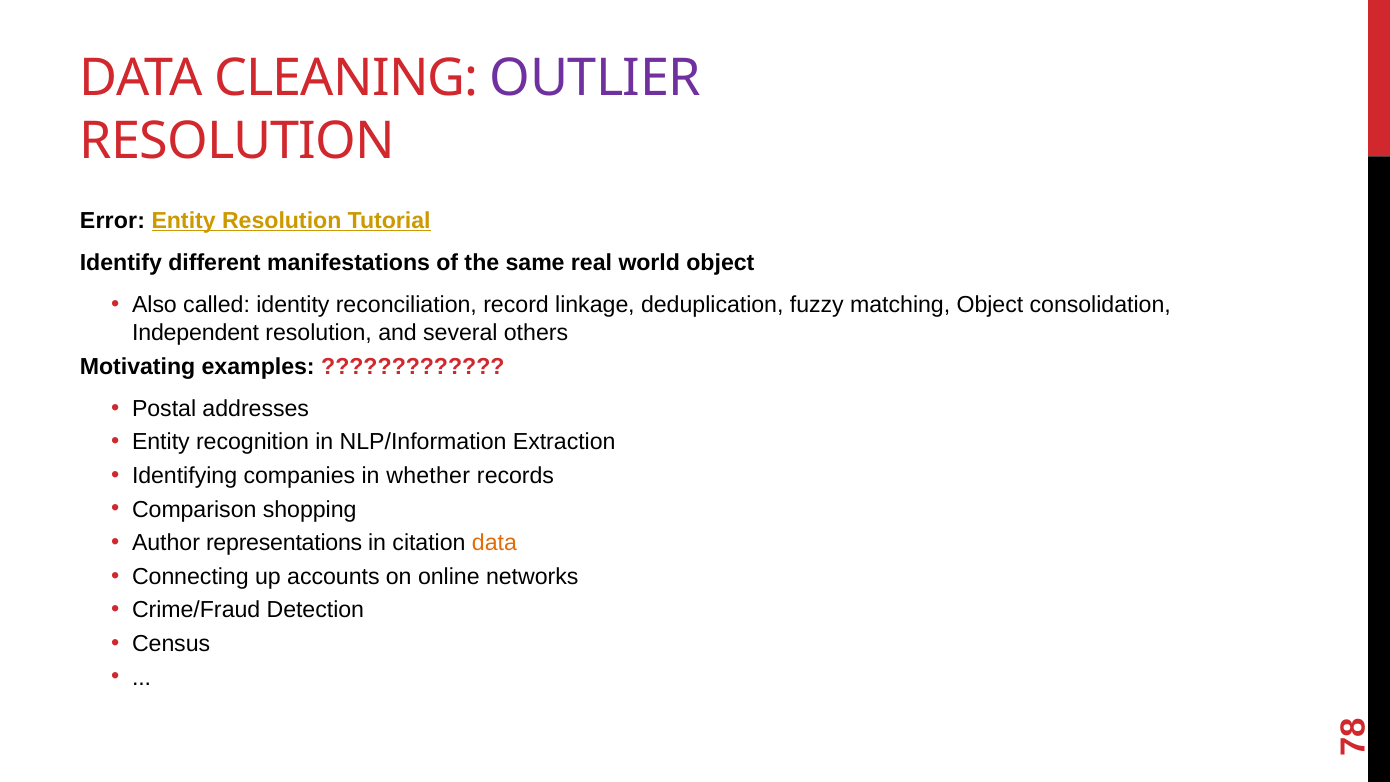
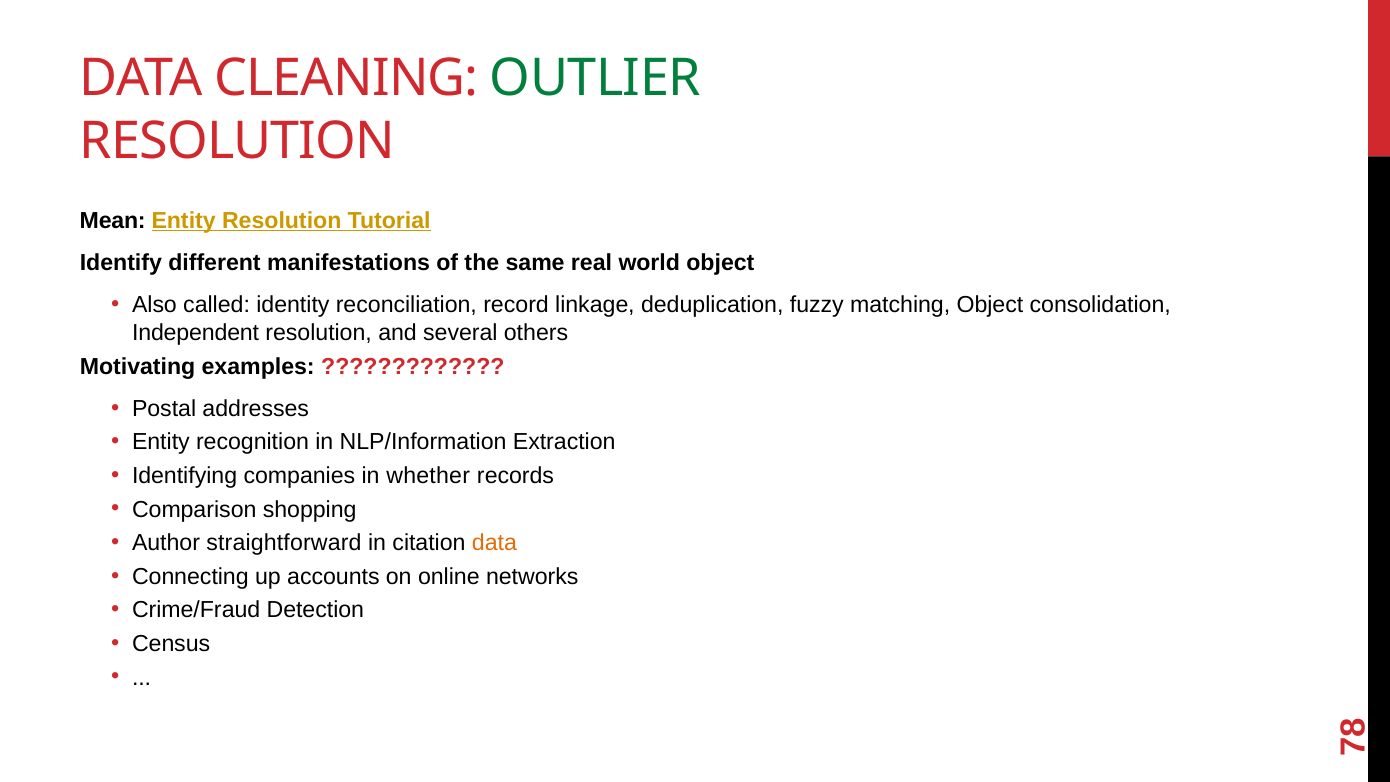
OUTLIER colour: purple -> green
Error: Error -> Mean
representations: representations -> straightforward
